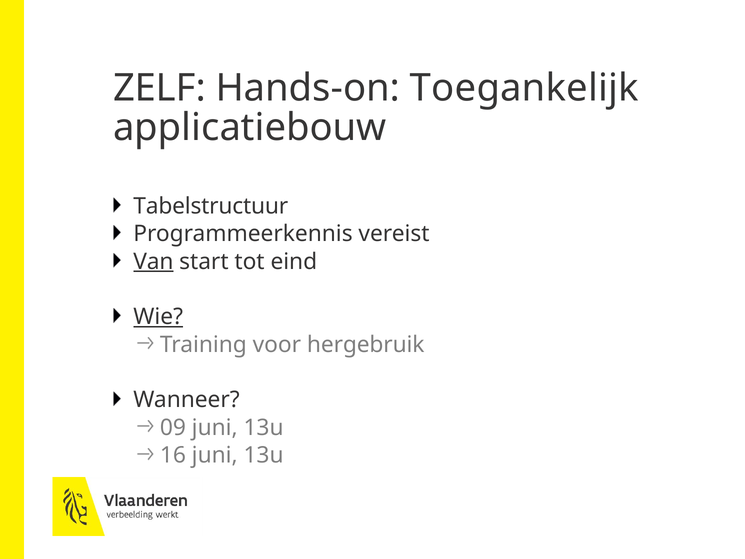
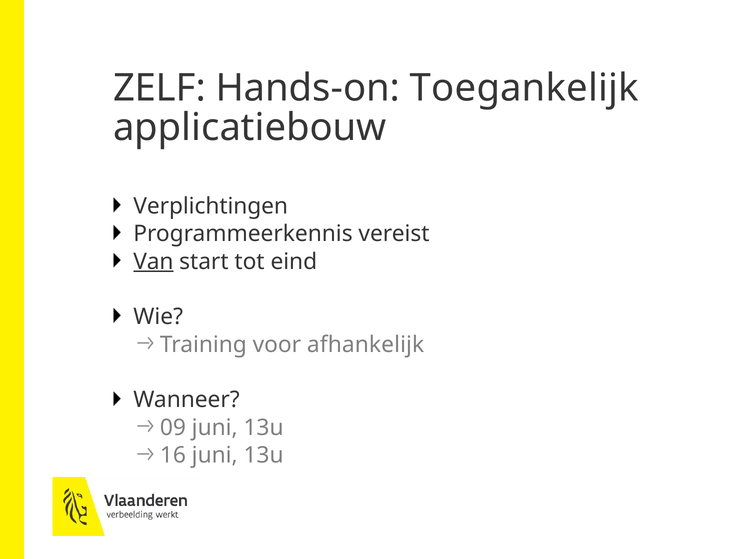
Tabelstructuur: Tabelstructuur -> Verplichtingen
Wie underline: present -> none
hergebruik: hergebruik -> afhankelijk
